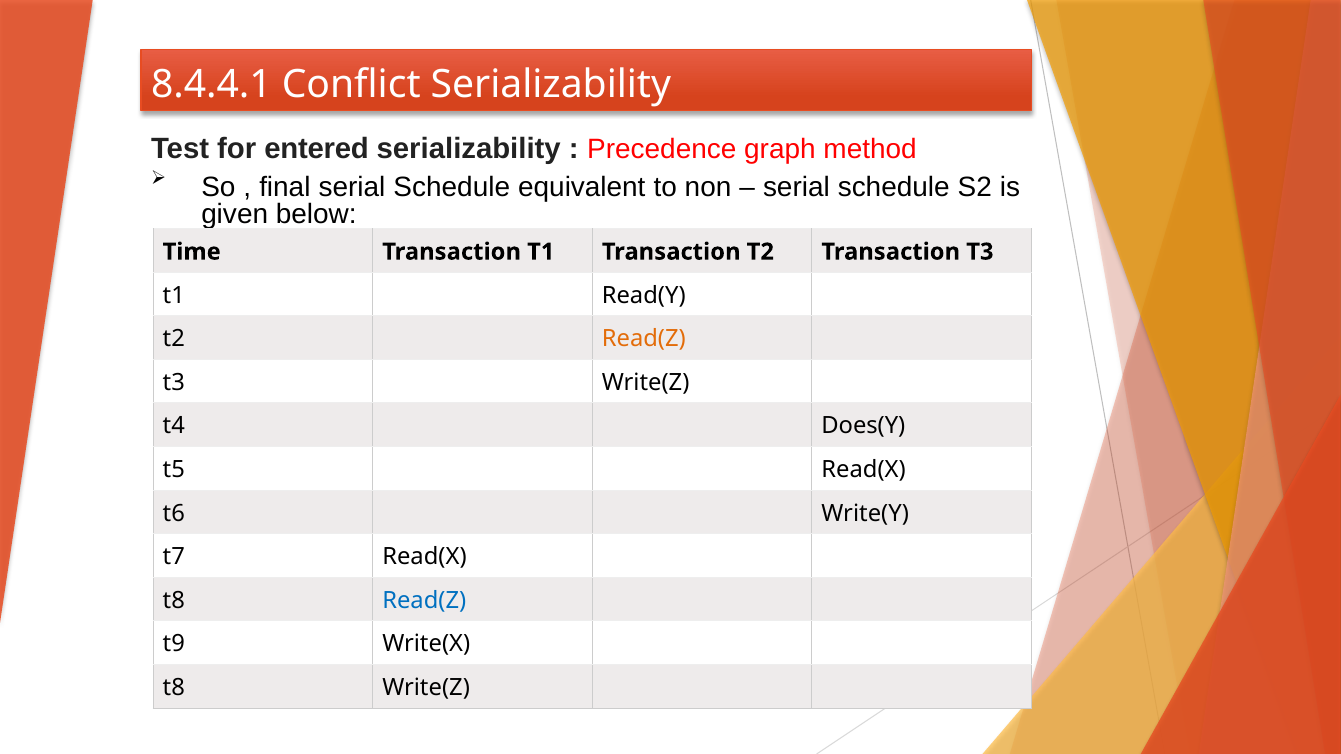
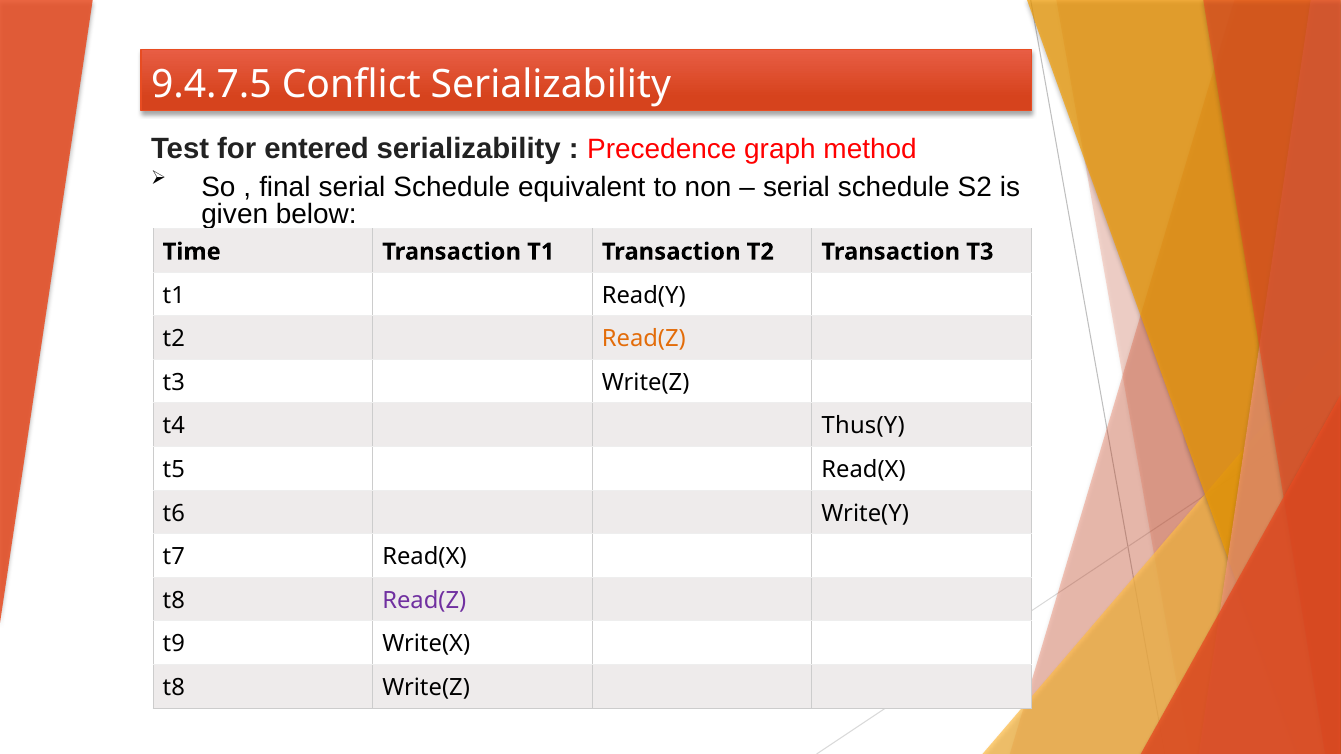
8.4.4.1: 8.4.4.1 -> 9.4.7.5
Does(Y: Does(Y -> Thus(Y
Read(Z at (424, 601) colour: blue -> purple
